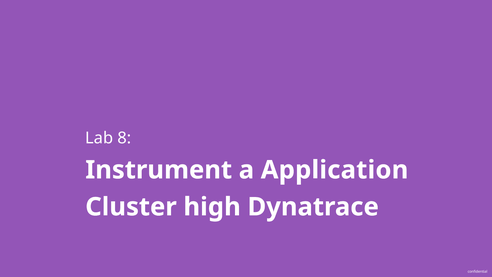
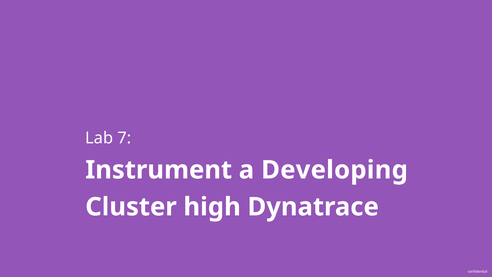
8: 8 -> 7
Application: Application -> Developing
